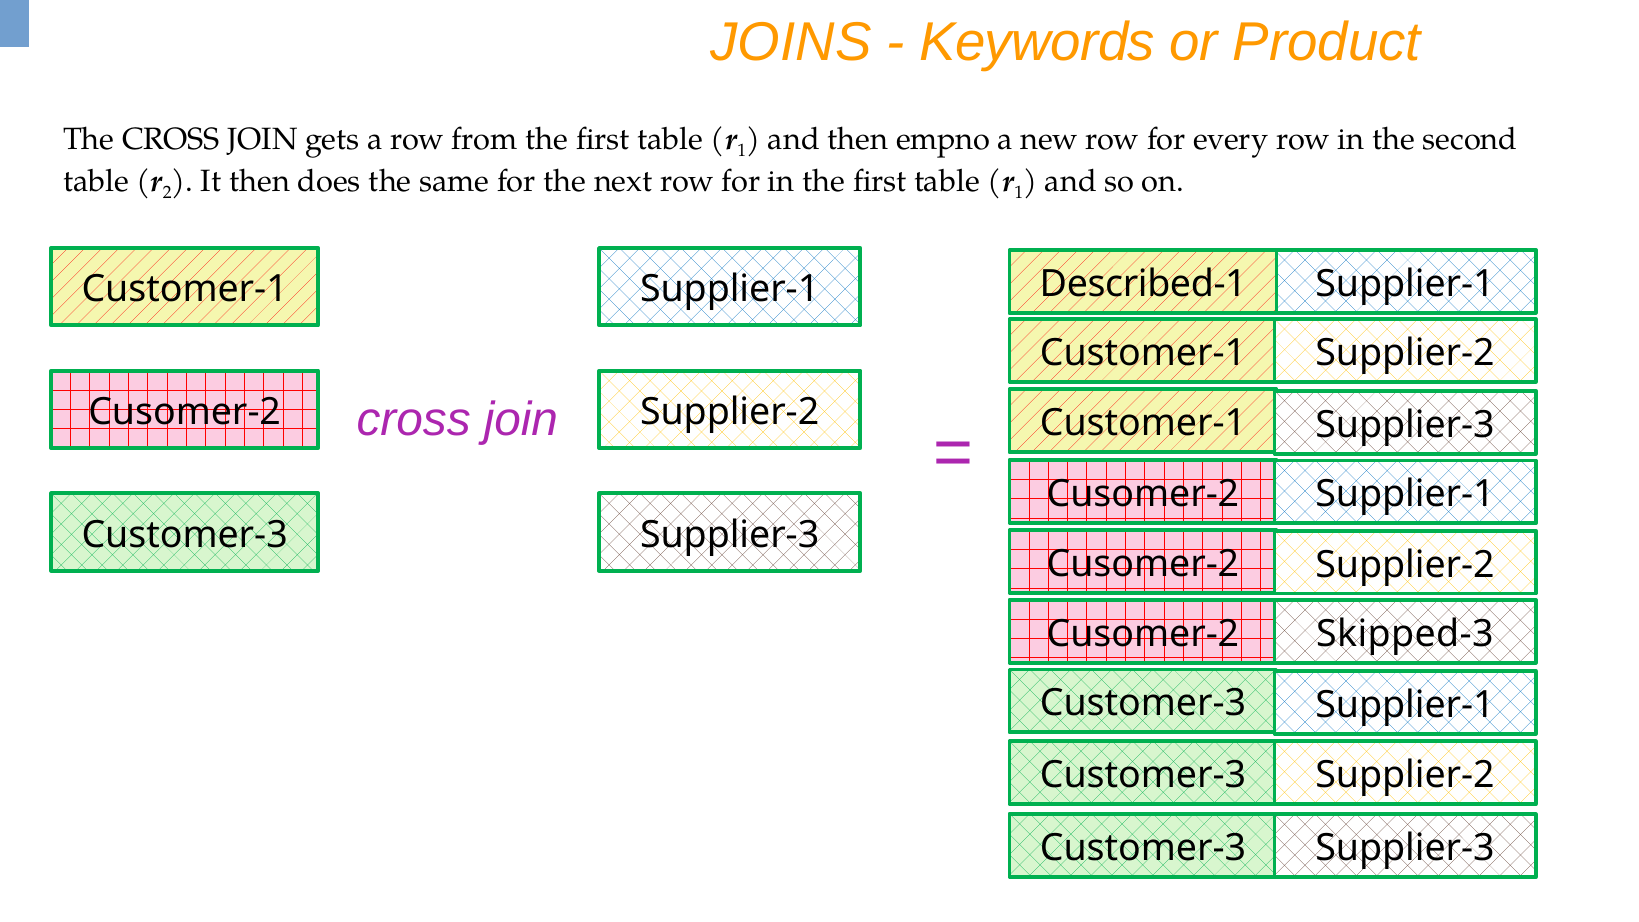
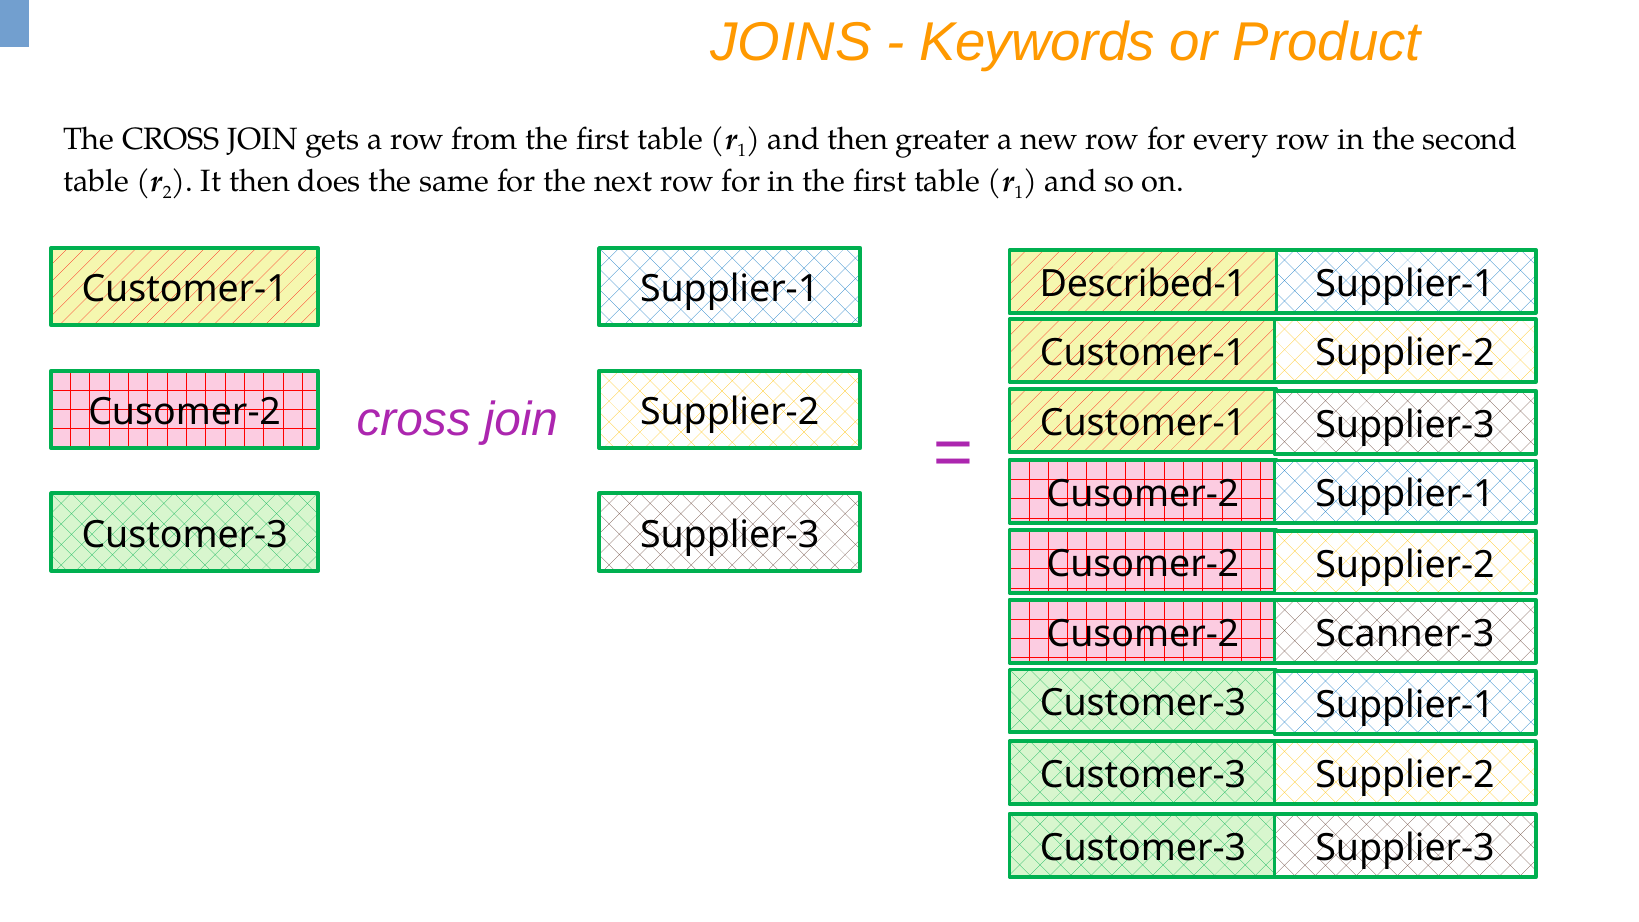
empno: empno -> greater
Skipped-3: Skipped-3 -> Scanner-3
